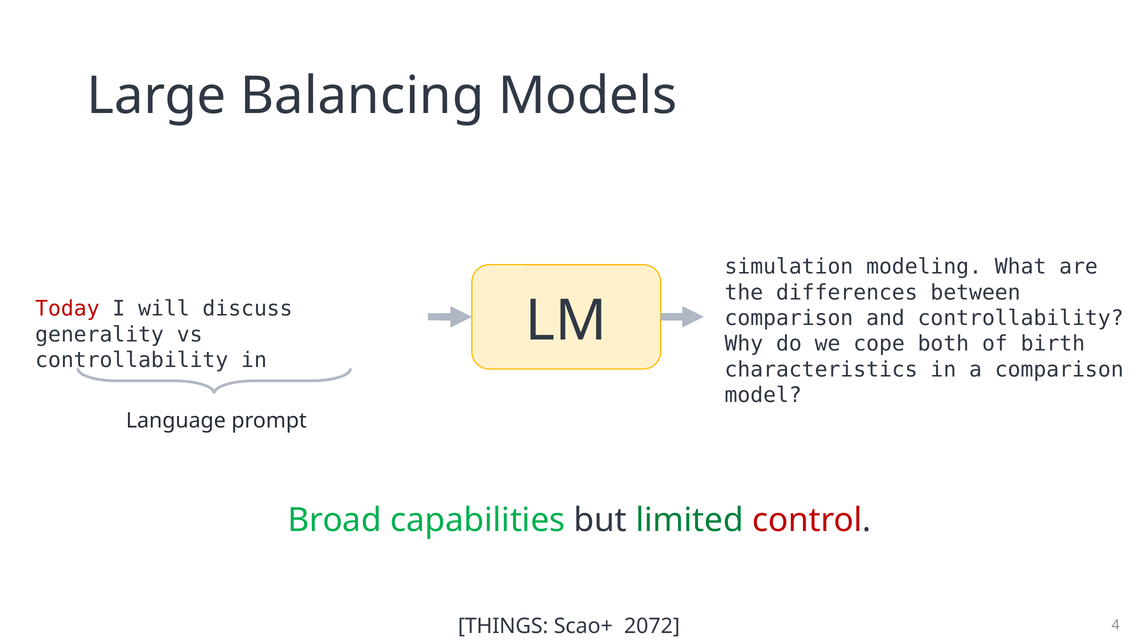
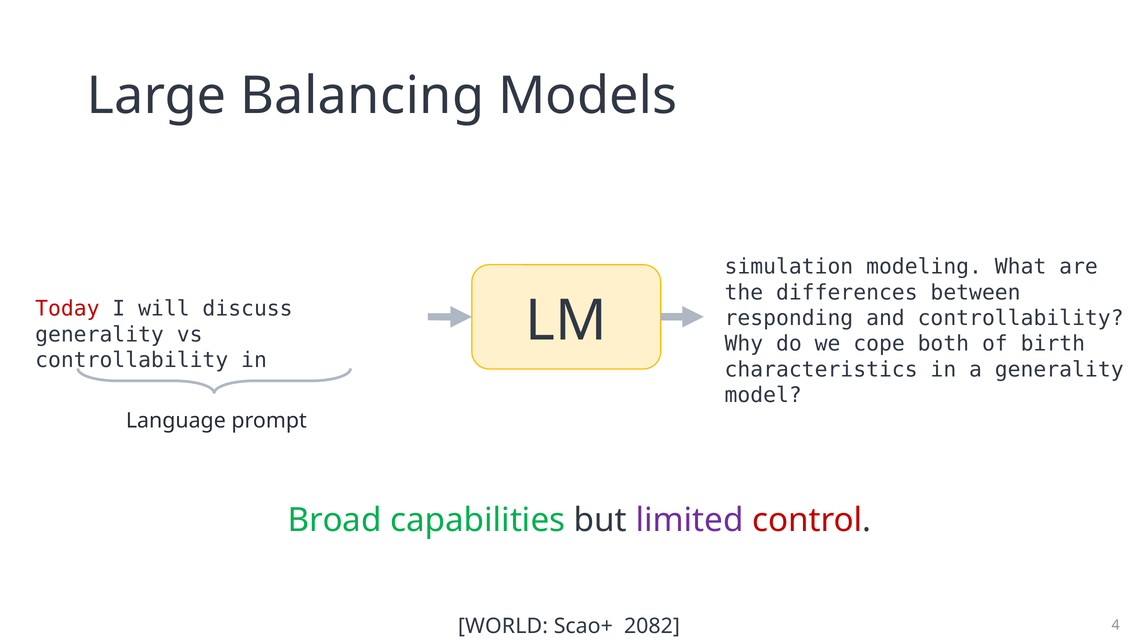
comparison at (789, 318): comparison -> responding
a comparison: comparison -> generality
limited colour: green -> purple
THINGS: THINGS -> WORLD
2072: 2072 -> 2082
